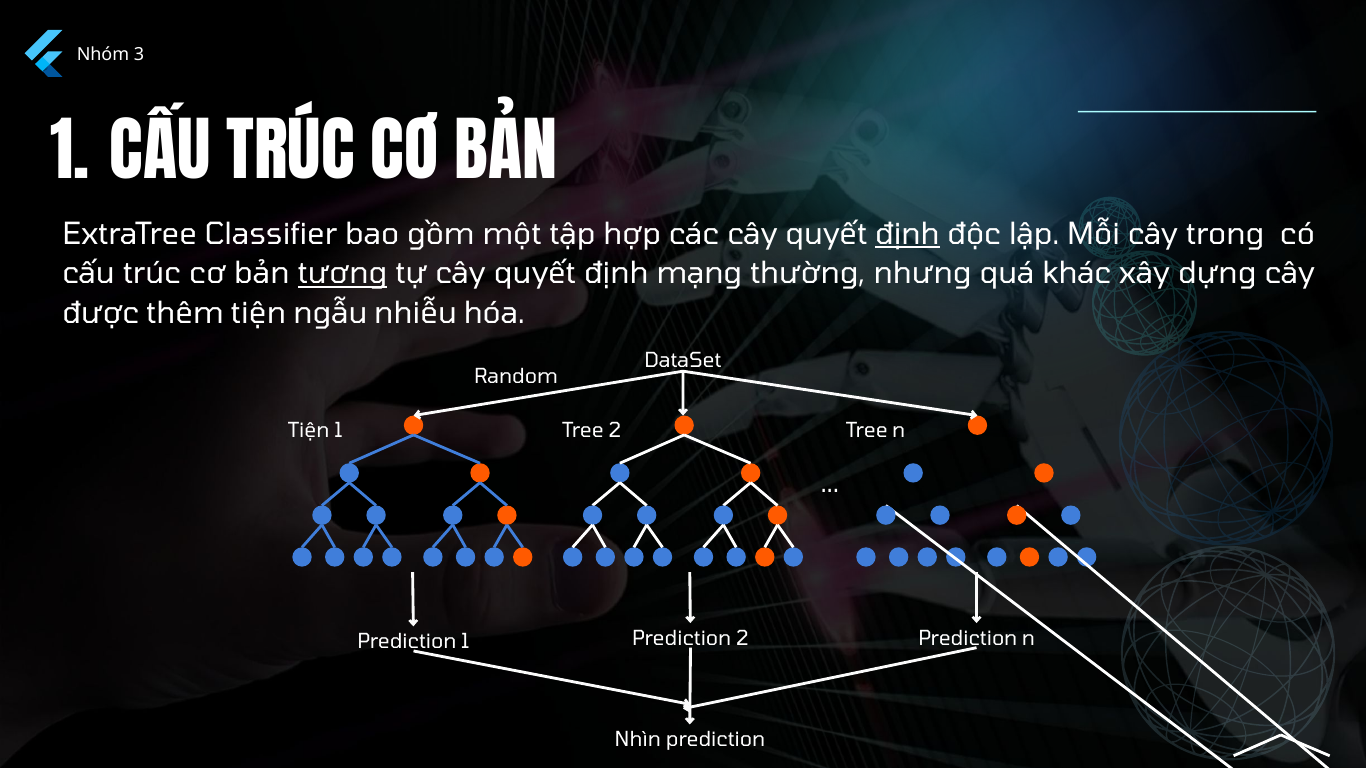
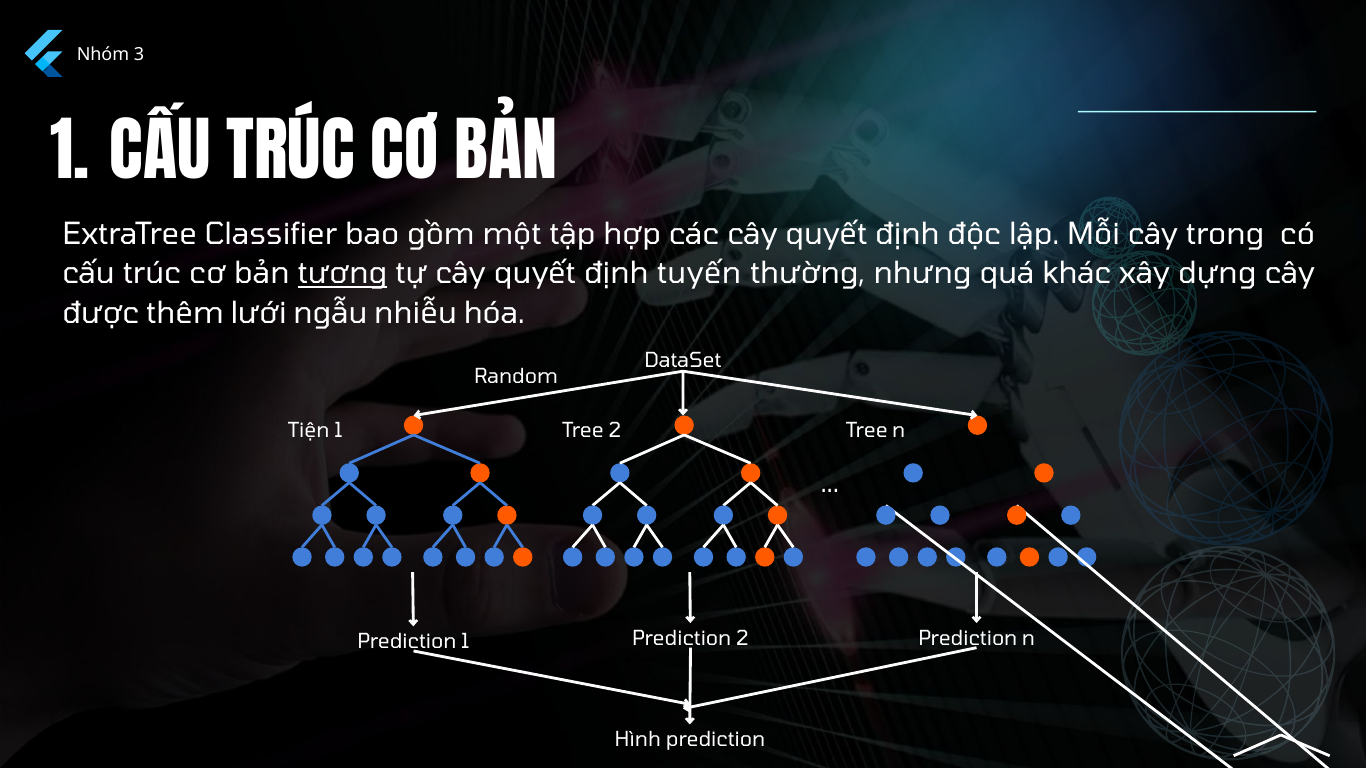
định at (907, 234) underline: present -> none
mạng: mạng -> tuyến
thêm tiện: tiện -> lưới
Nhìn: Nhìn -> Hình
